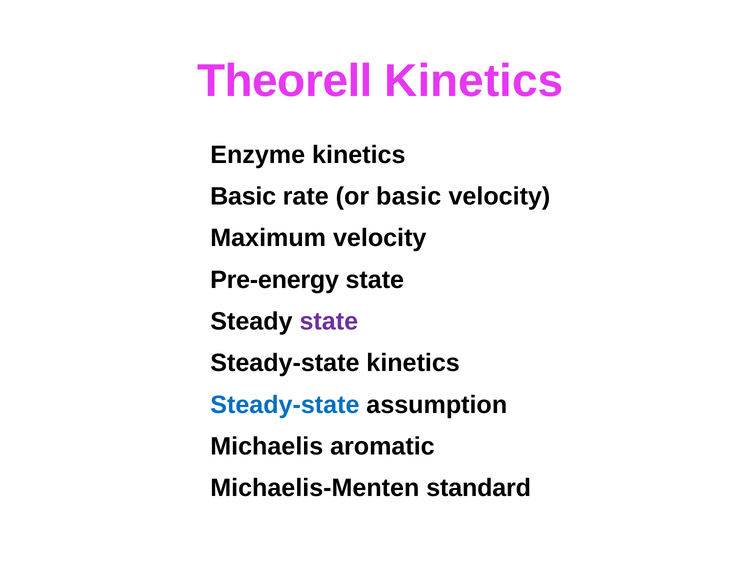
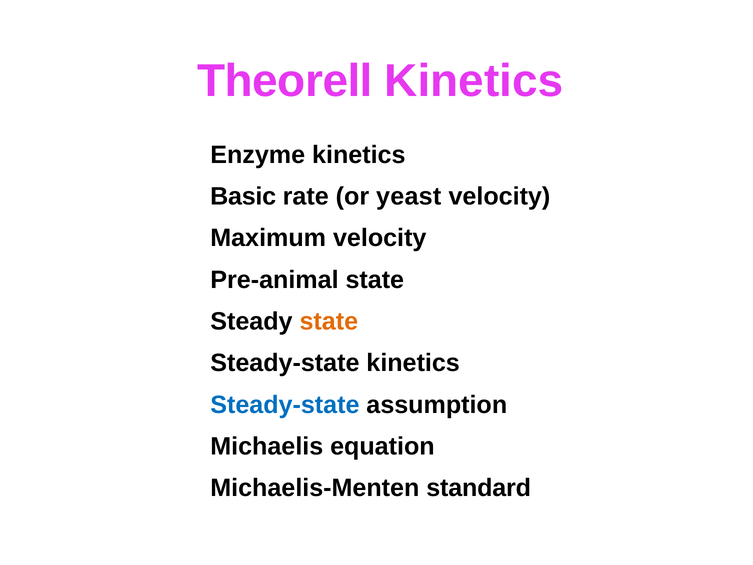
or basic: basic -> yeast
Pre-energy: Pre-energy -> Pre-animal
state at (329, 321) colour: purple -> orange
aromatic: aromatic -> equation
